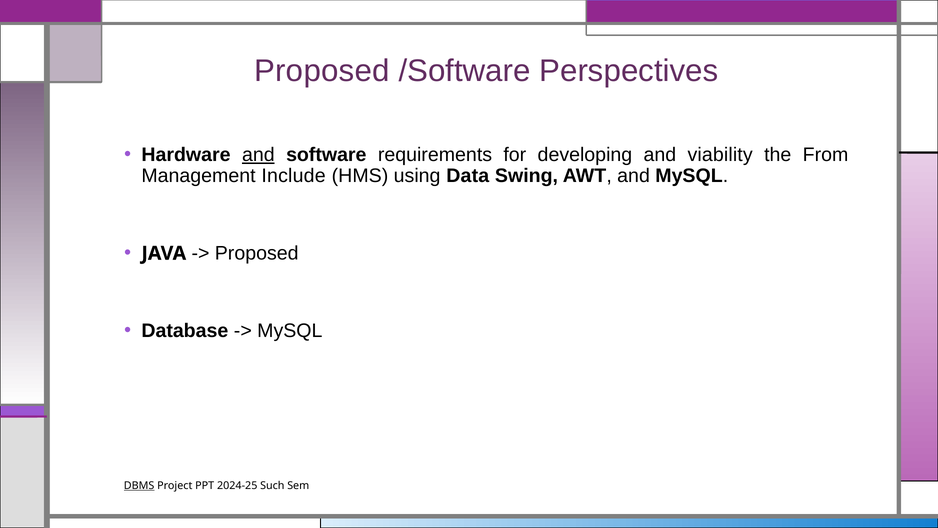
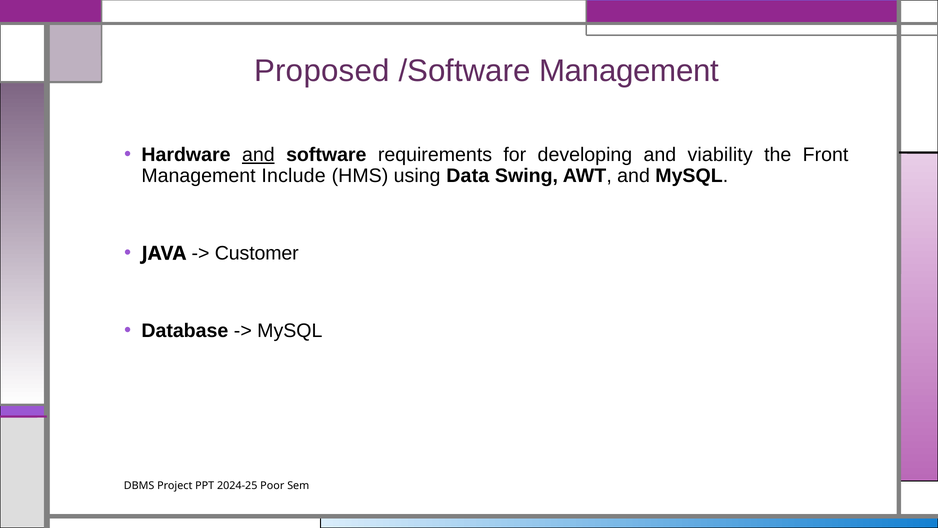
/Software Perspectives: Perspectives -> Management
From: From -> Front
Proposed at (257, 253): Proposed -> Customer
DBMS underline: present -> none
Such: Such -> Poor
